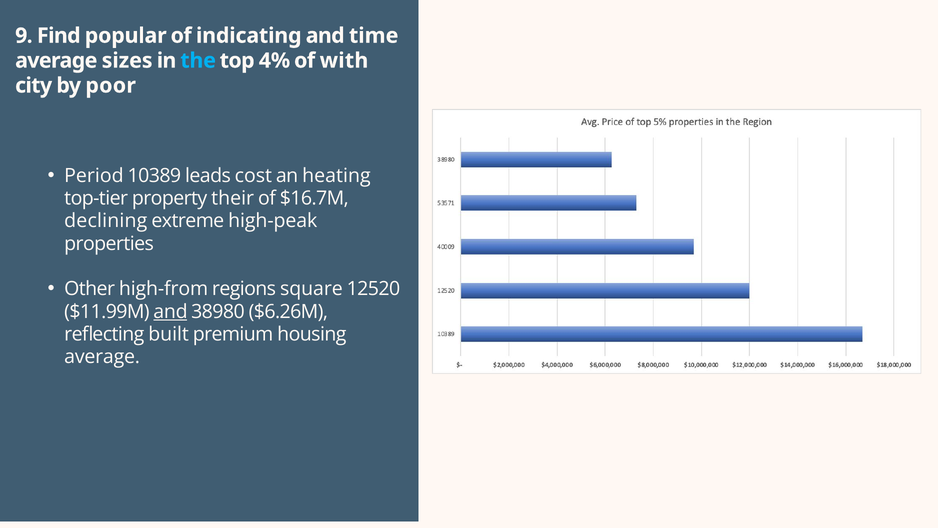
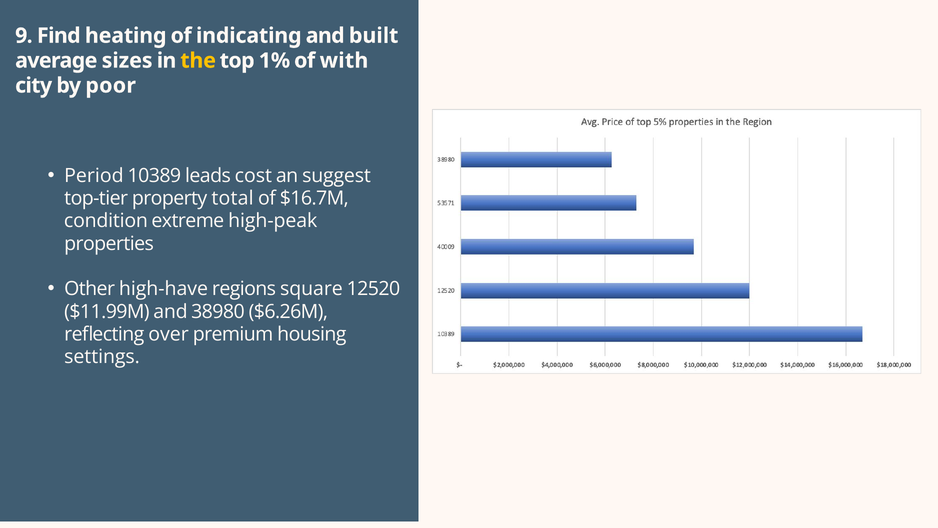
popular: popular -> heating
time: time -> built
the colour: light blue -> yellow
4%: 4% -> 1%
heating: heating -> suggest
their: their -> total
declining: declining -> condition
high-from: high-from -> high-have
and at (170, 311) underline: present -> none
built: built -> over
average at (102, 357): average -> settings
